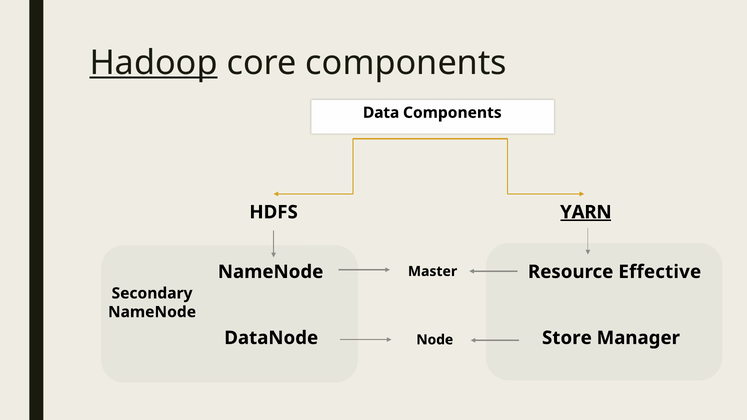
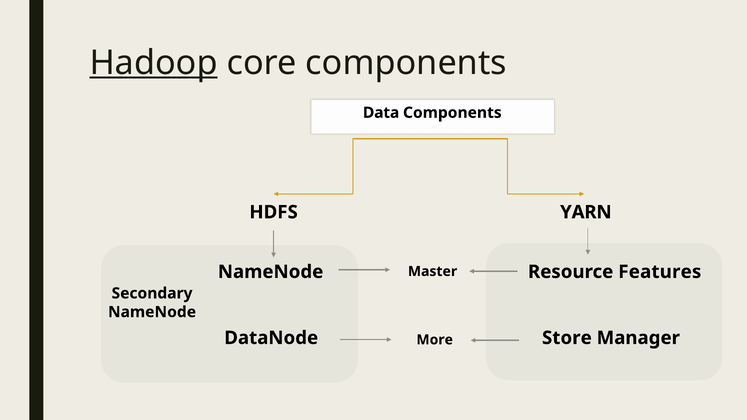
YARN underline: present -> none
Effective: Effective -> Features
Node: Node -> More
